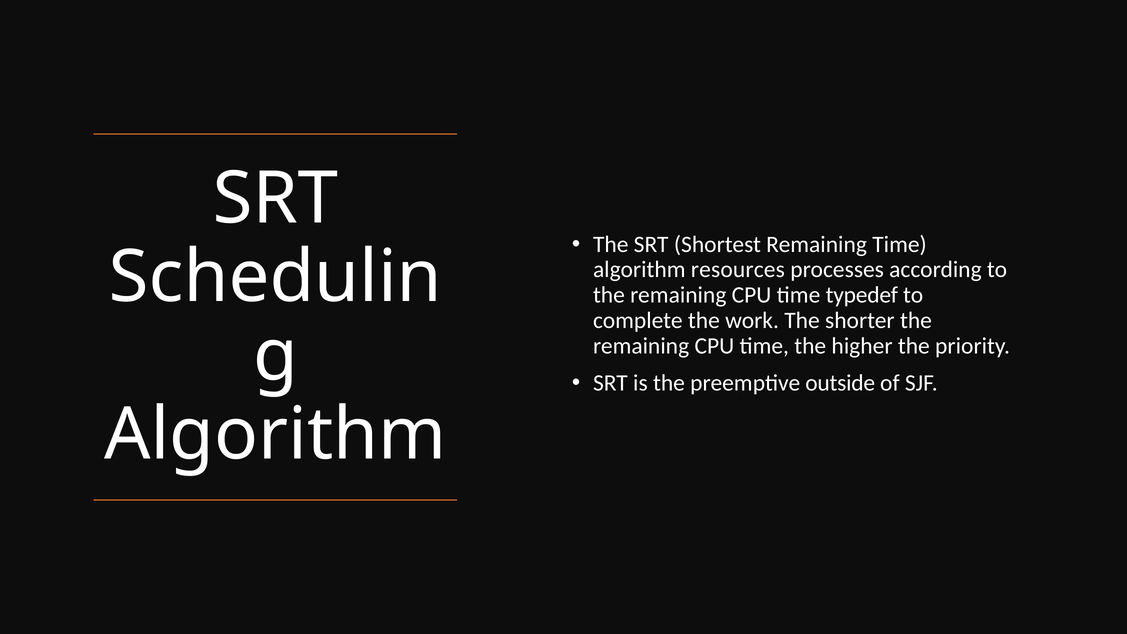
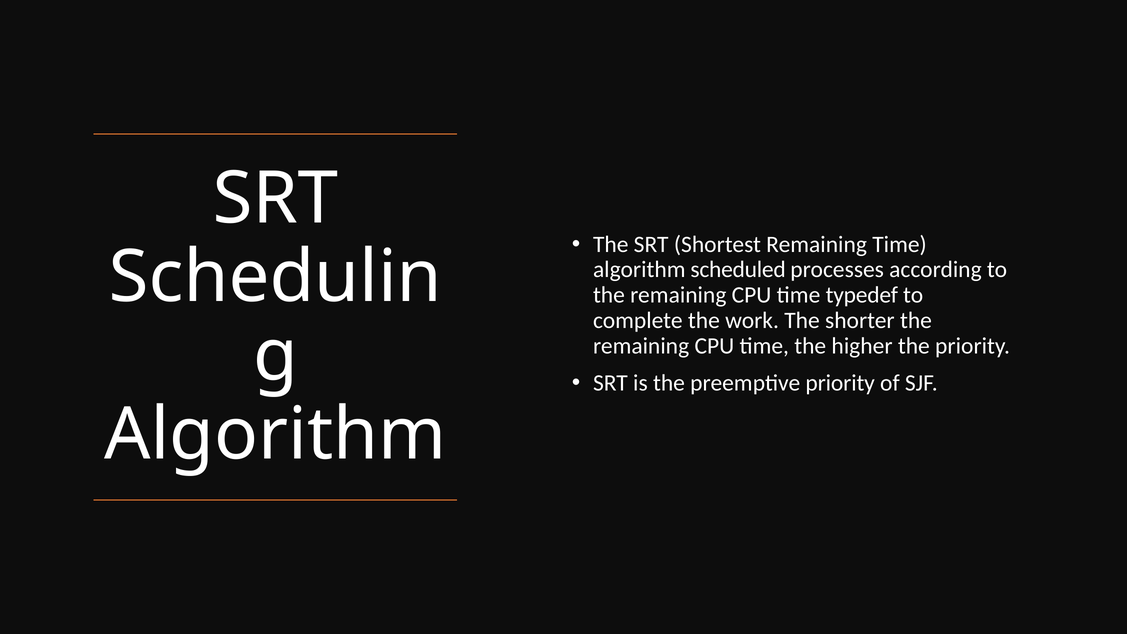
resources: resources -> scheduled
preemptive outside: outside -> priority
